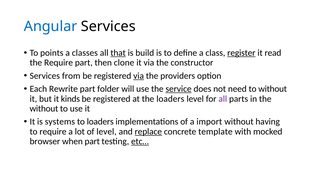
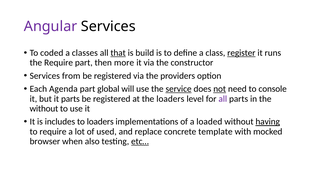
Angular colour: blue -> purple
points: points -> coded
read: read -> runs
clone: clone -> more
via at (139, 76) underline: present -> none
Rewrite: Rewrite -> Agenda
folder: folder -> global
not underline: none -> present
to without: without -> console
it kinds: kinds -> parts
systems: systems -> includes
import: import -> loaded
having underline: none -> present
of level: level -> used
replace underline: present -> none
when part: part -> also
